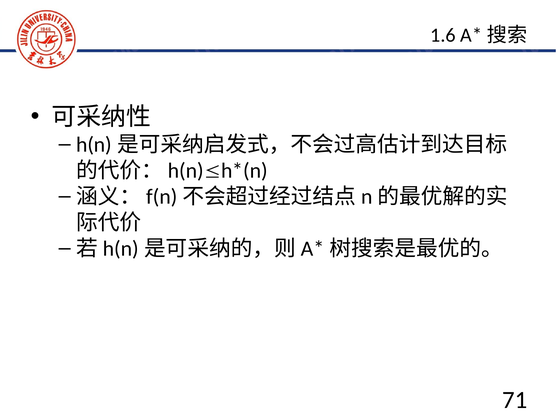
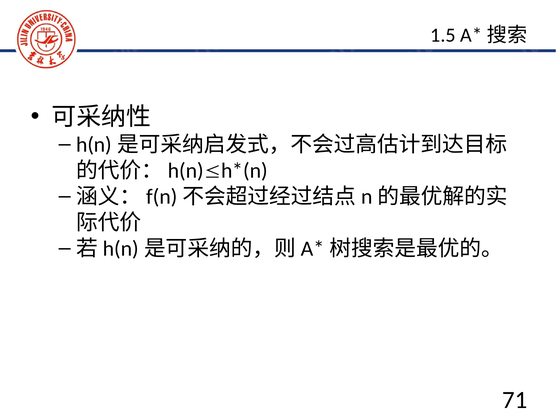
1.6: 1.6 -> 1.5
